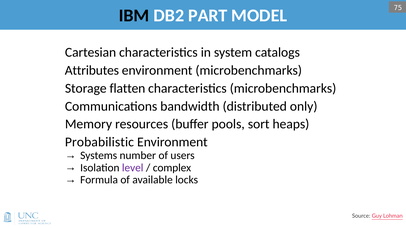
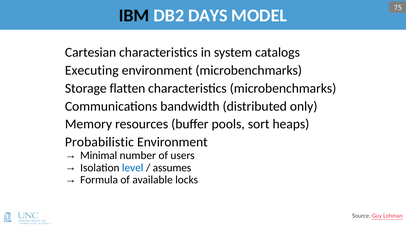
PART: PART -> DAYS
Attributes: Attributes -> Executing
Systems: Systems -> Minimal
level colour: purple -> blue
complex: complex -> assumes
